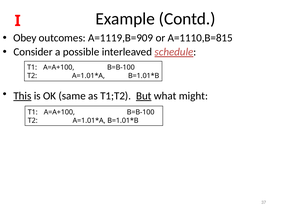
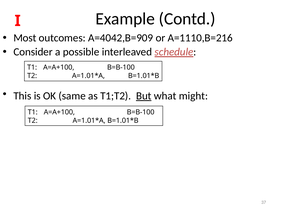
Obey: Obey -> Most
A=1119,B=909: A=1119,B=909 -> A=4042,B=909
A=1110,B=815: A=1110,B=815 -> A=1110,B=216
This underline: present -> none
